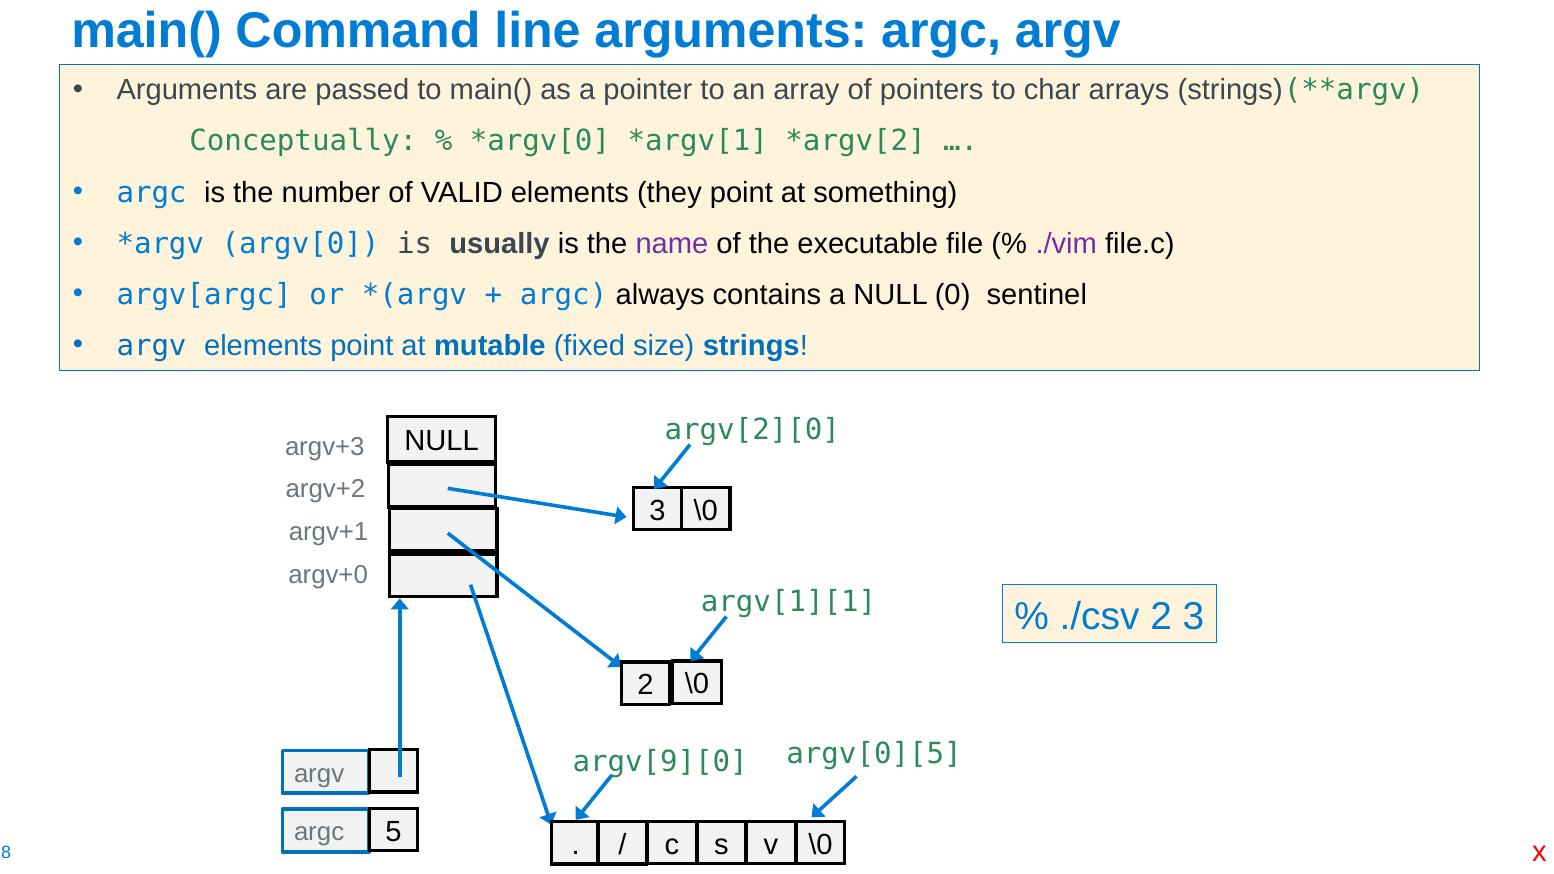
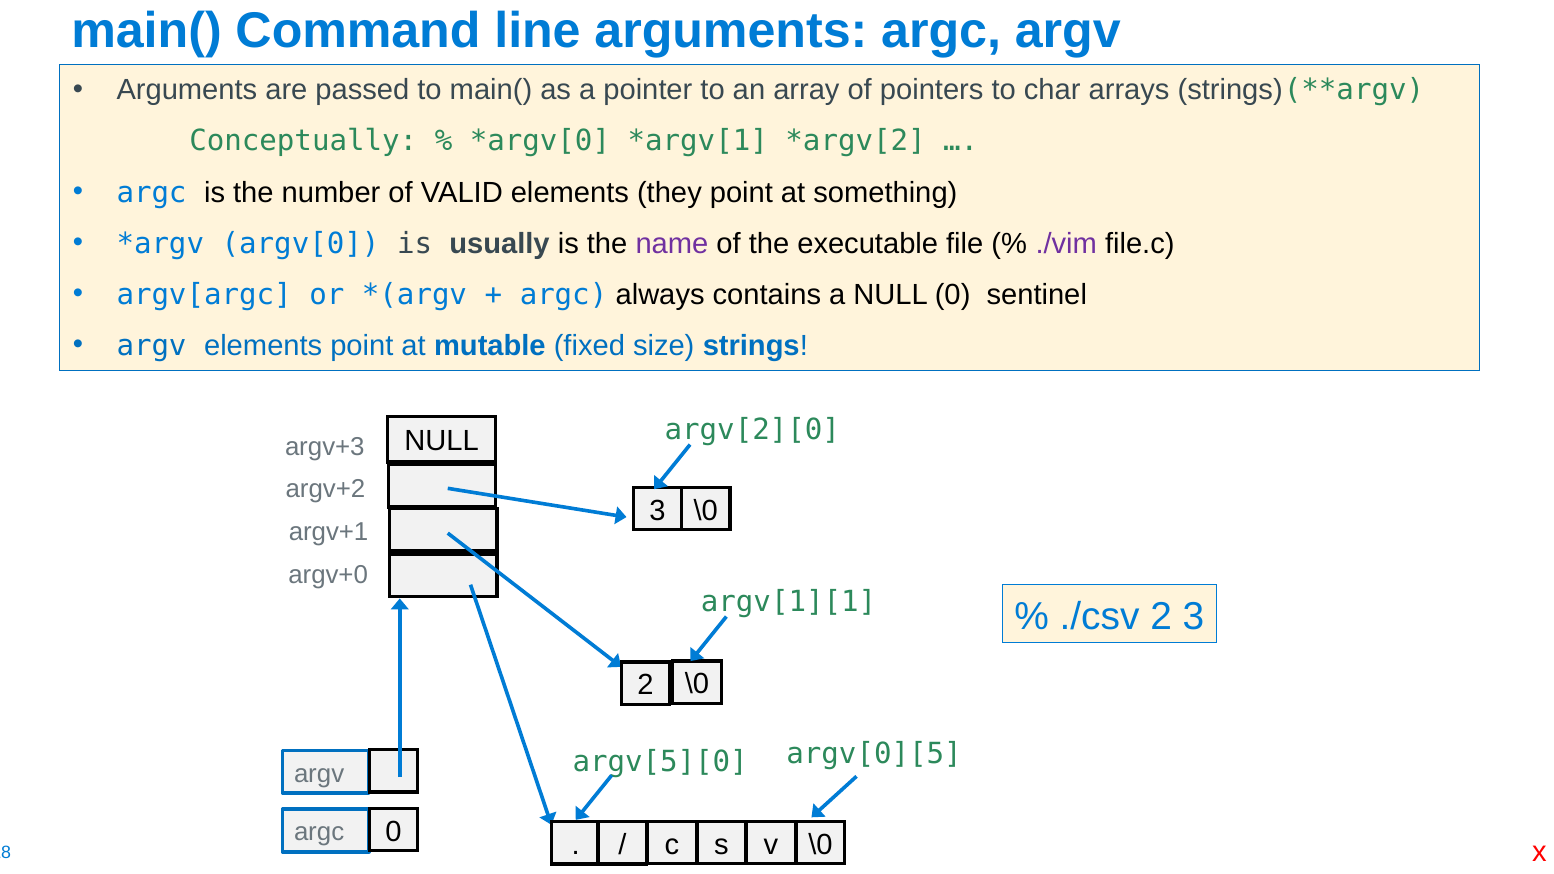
argv[9][0: argv[9][0 -> argv[5][0
argc 5: 5 -> 0
